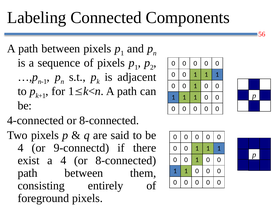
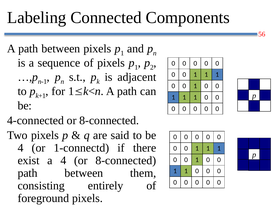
9-connectd: 9-connectd -> 1-connectd
